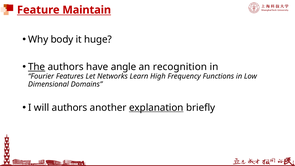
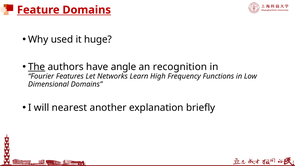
Feature Maintain: Maintain -> Domains
body: body -> used
will authors: authors -> nearest
explanation underline: present -> none
